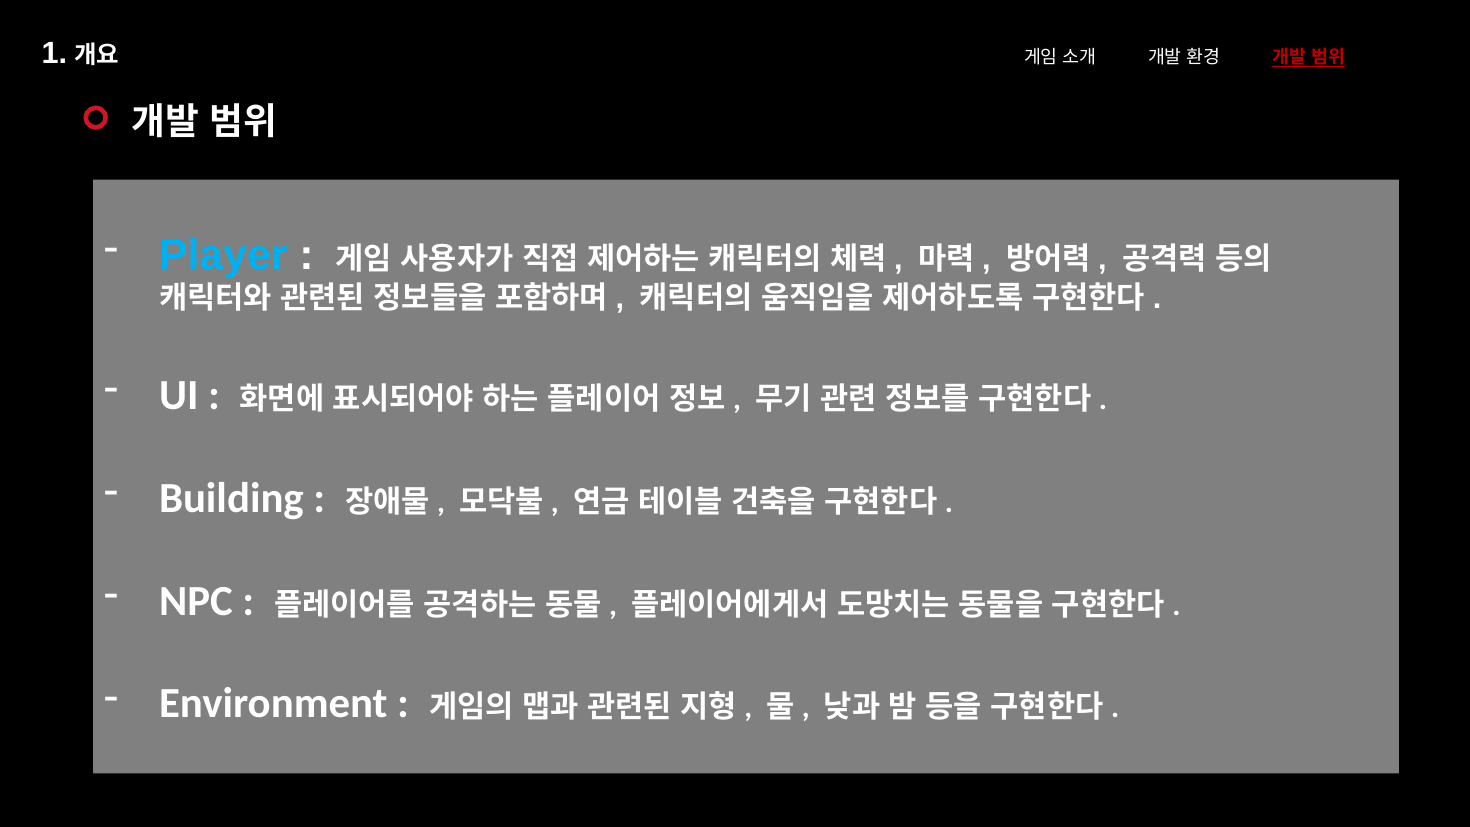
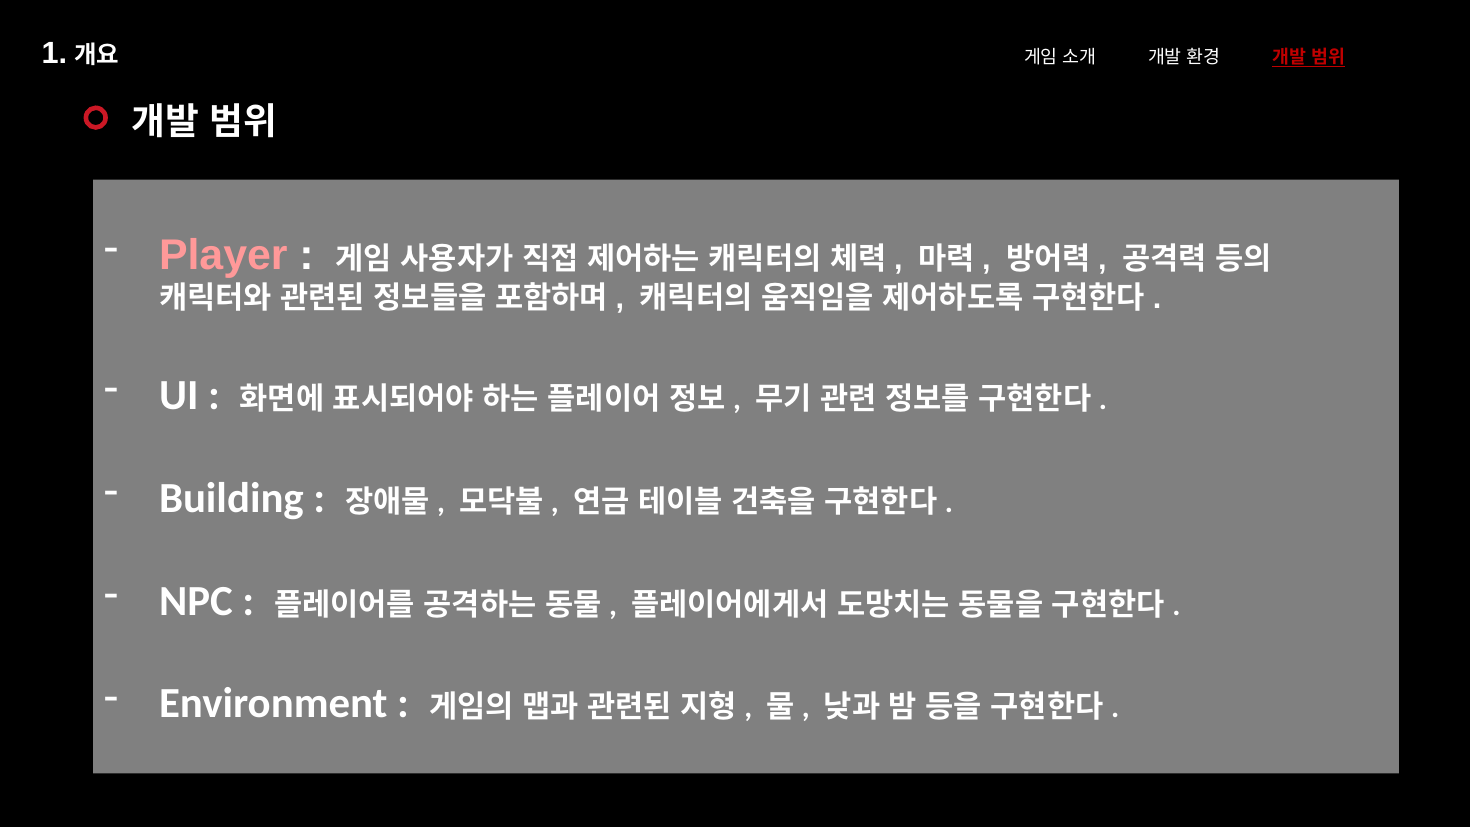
Player colour: light blue -> pink
